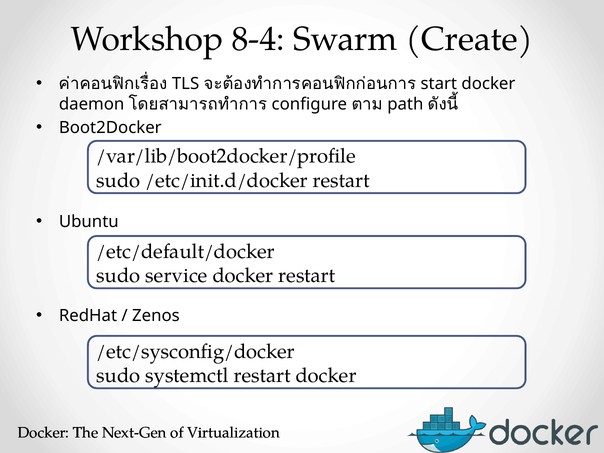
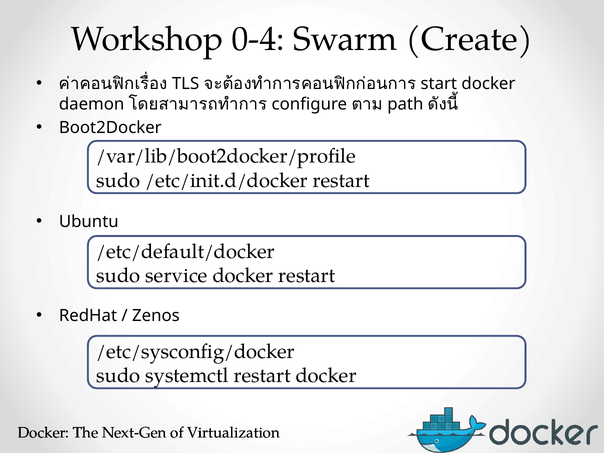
8-4: 8-4 -> 0-4
